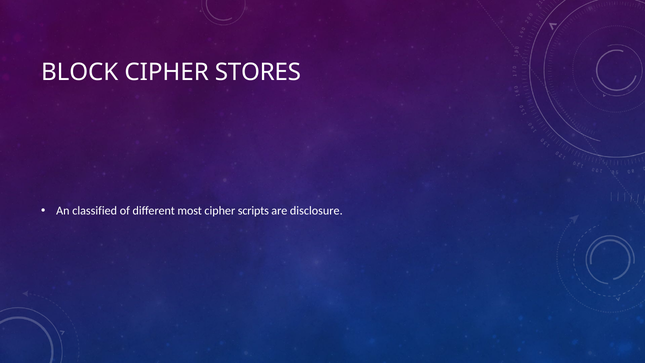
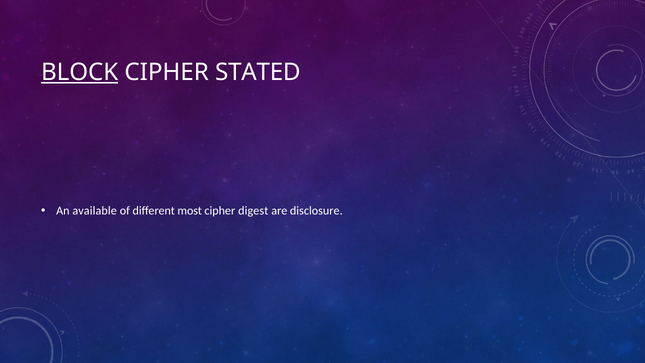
BLOCK underline: none -> present
STORES: STORES -> STATED
classified: classified -> available
scripts: scripts -> digest
